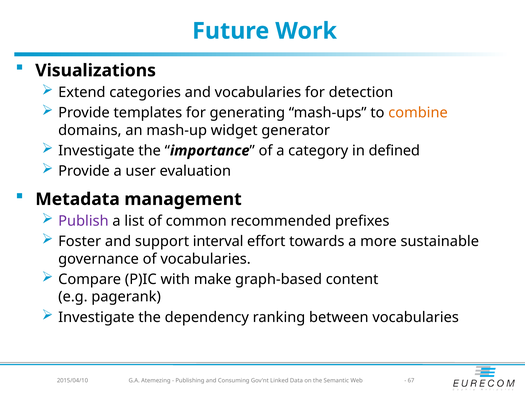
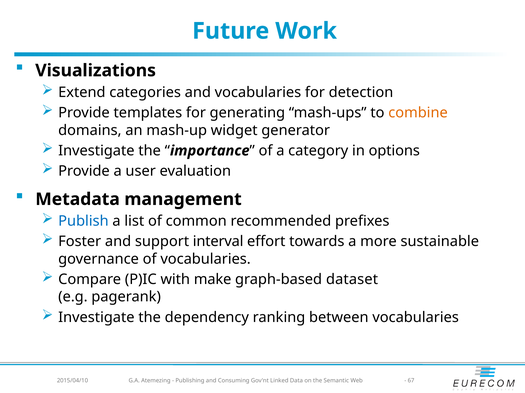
defined: defined -> options
Publish colour: purple -> blue
content: content -> dataset
